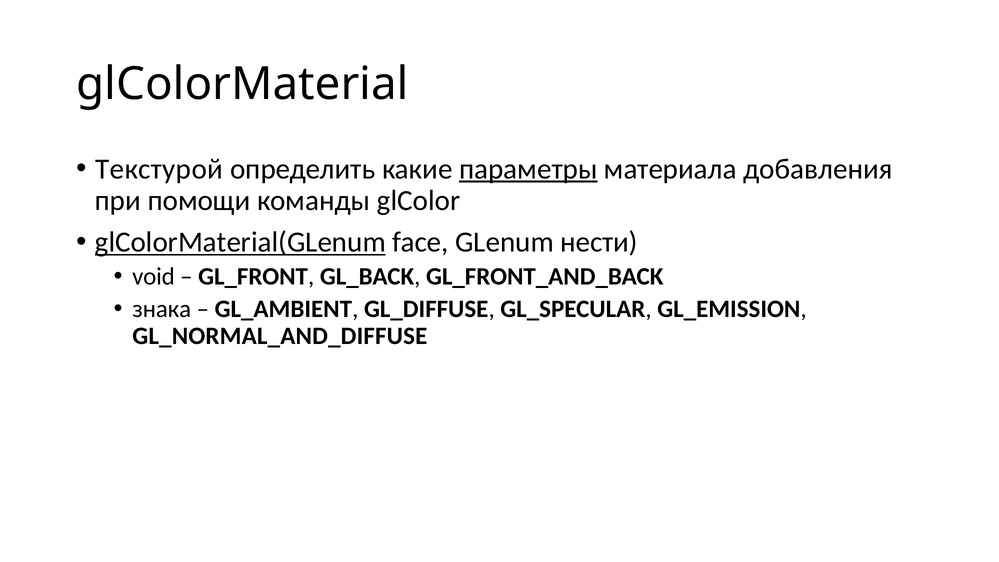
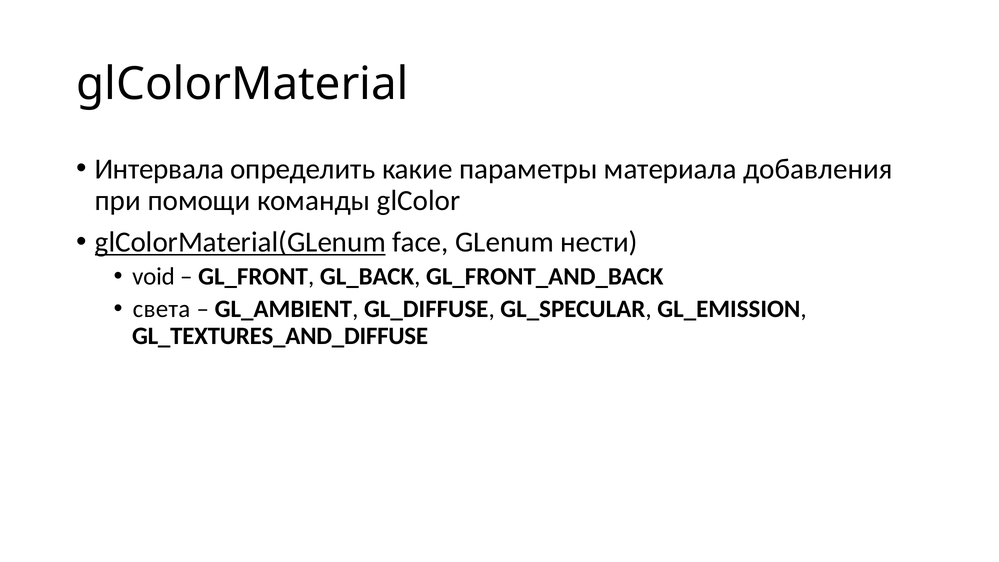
Текстурой: Текстурой -> Интервала
параметры underline: present -> none
знака: знака -> света
GL_NORMAL_AND_DIFFUSE: GL_NORMAL_AND_DIFFUSE -> GL_TEXTURES_AND_DIFFUSE
